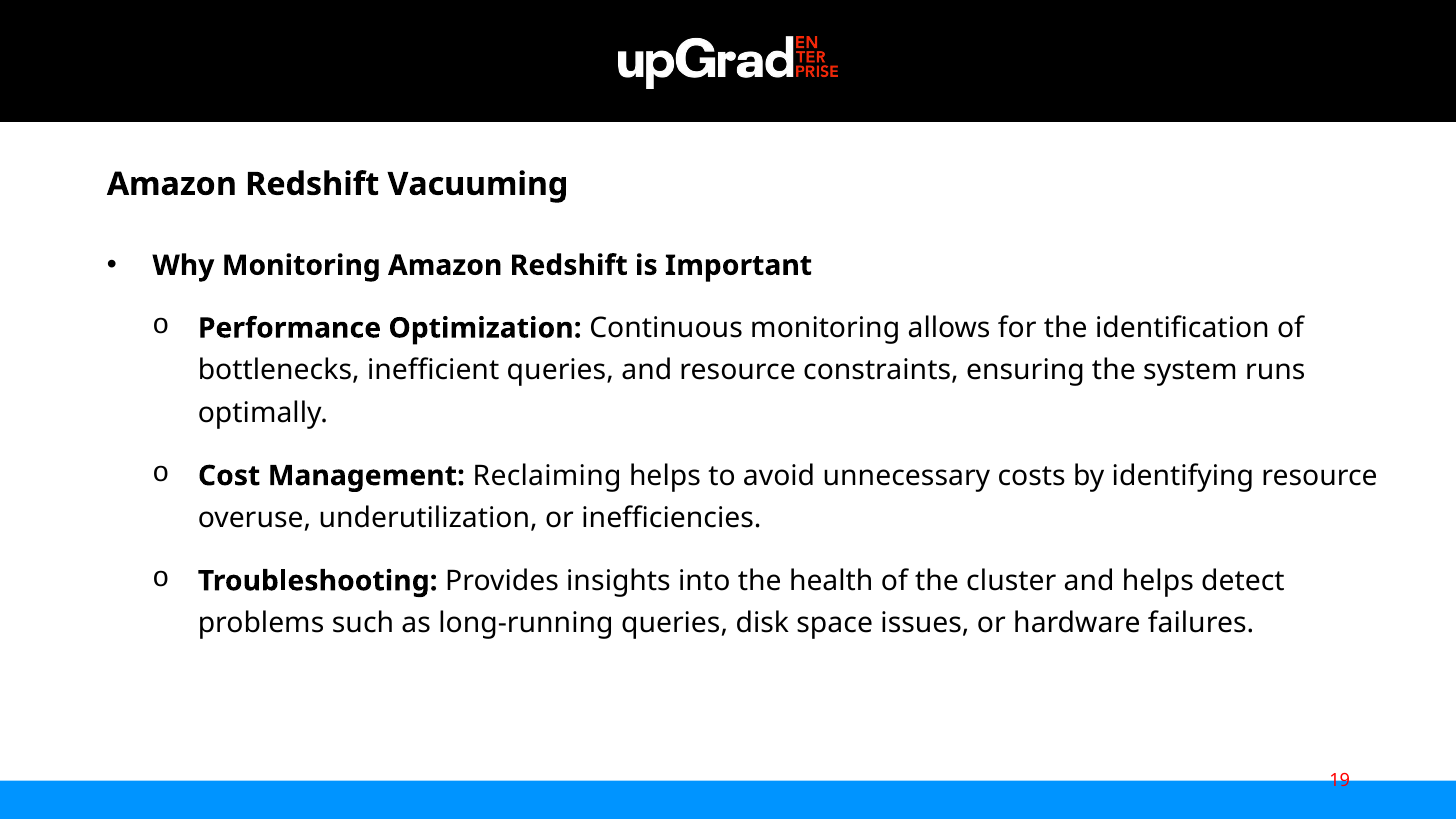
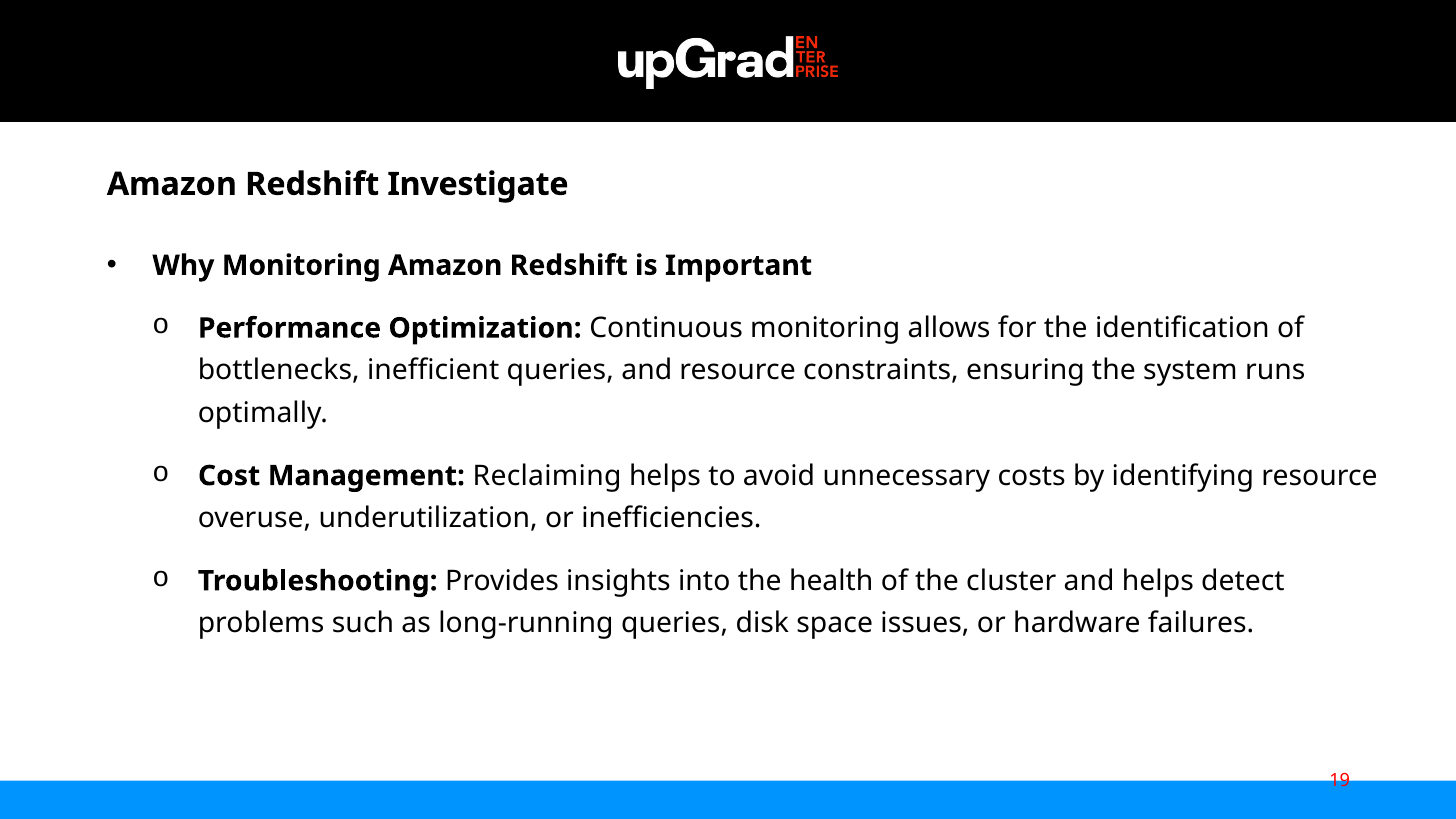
Vacuuming: Vacuuming -> Investigate
